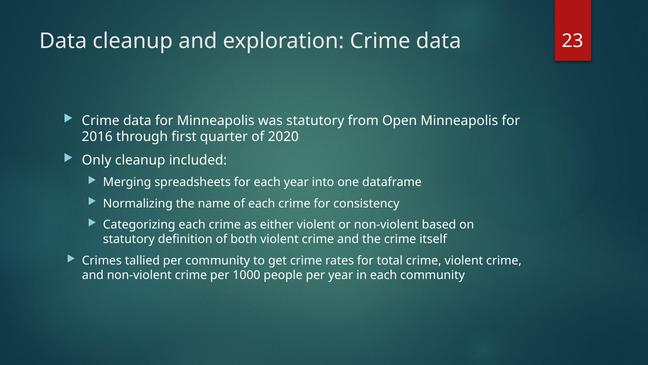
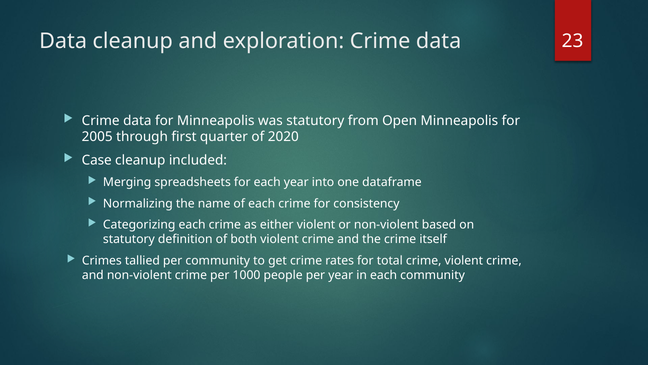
2016: 2016 -> 2005
Only: Only -> Case
